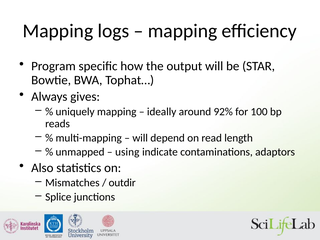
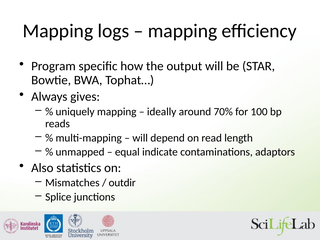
92%: 92% -> 70%
using: using -> equal
